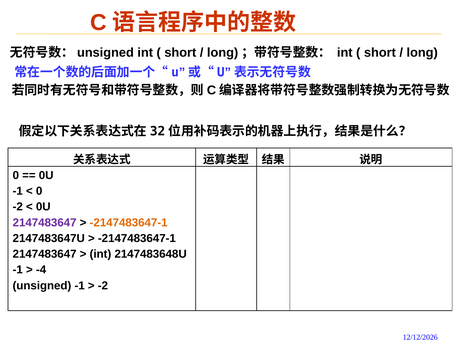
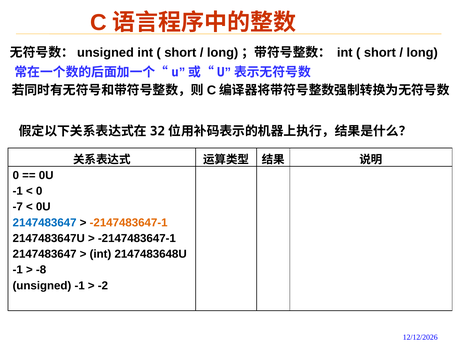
-2 at (18, 207): -2 -> -7
2147483647 at (45, 223) colour: purple -> blue
-4: -4 -> -8
